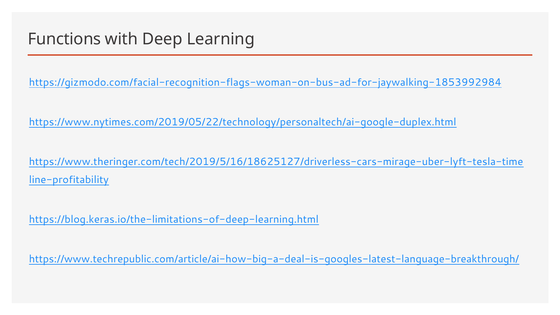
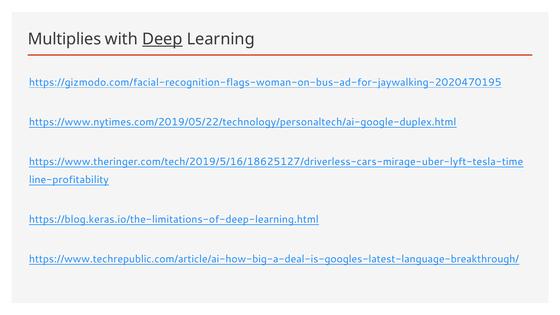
Functions: Functions -> Multiplies
Deep underline: none -> present
https://gizmodo.com/facial-recognition-flags-woman-on-bus-ad-for-jaywalking-1853992984: https://gizmodo.com/facial-recognition-flags-woman-on-bus-ad-for-jaywalking-1853992984 -> https://gizmodo.com/facial-recognition-flags-woman-on-bus-ad-for-jaywalking-2020470195
